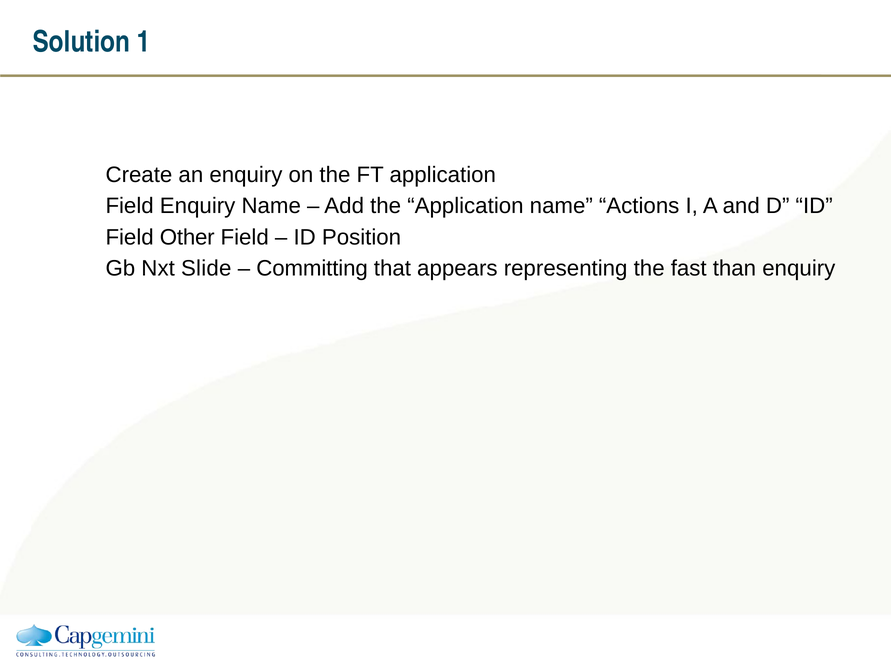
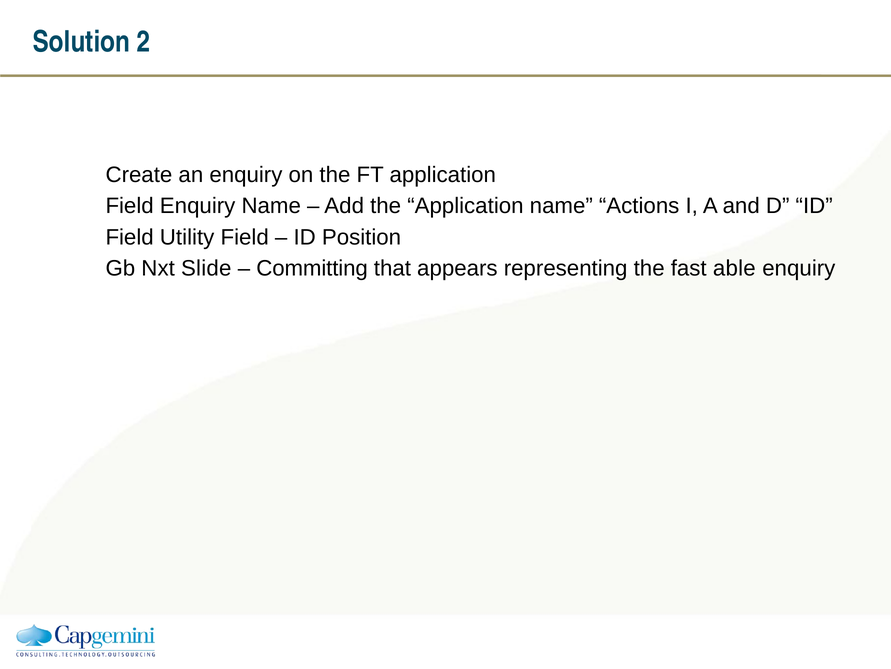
1: 1 -> 2
Other: Other -> Utility
than: than -> able
